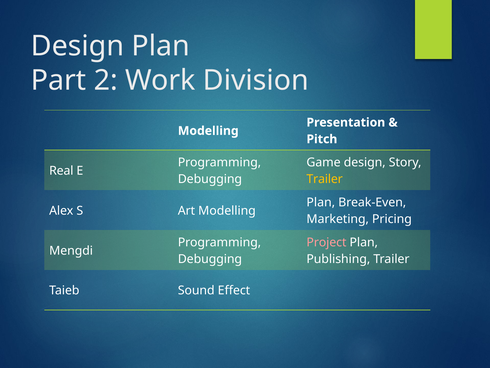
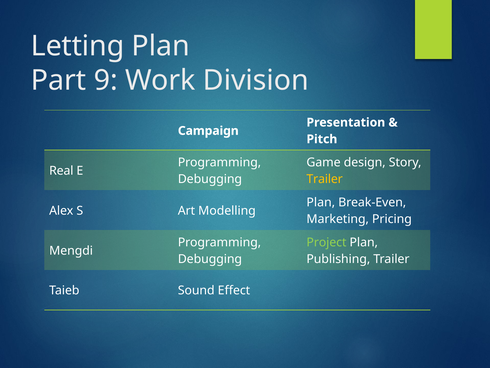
Design at (78, 46): Design -> Letting
2: 2 -> 9
Modelling at (208, 131): Modelling -> Campaign
Project colour: pink -> light green
